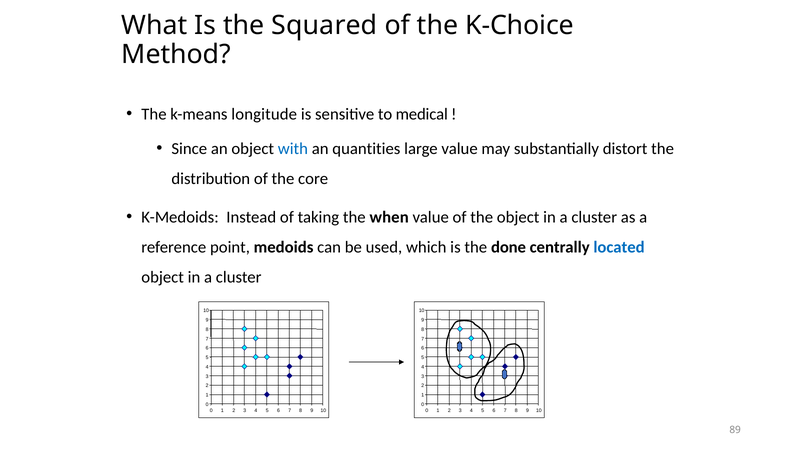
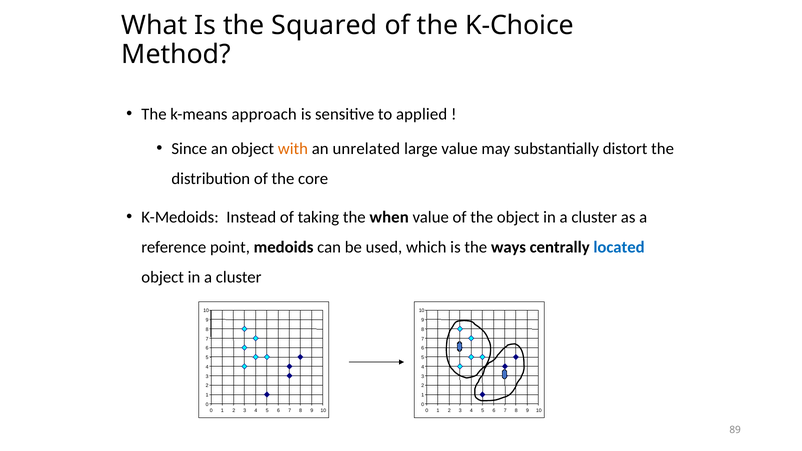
longitude: longitude -> approach
medical: medical -> applied
with colour: blue -> orange
quantities: quantities -> unrelated
done: done -> ways
